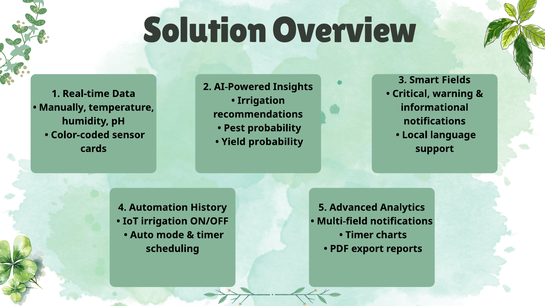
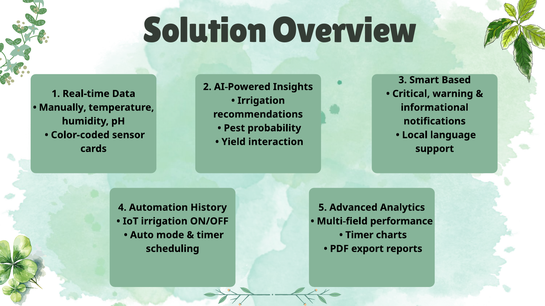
Fields: Fields -> Based
Yield probability: probability -> interaction
Multi-field notifications: notifications -> performance
